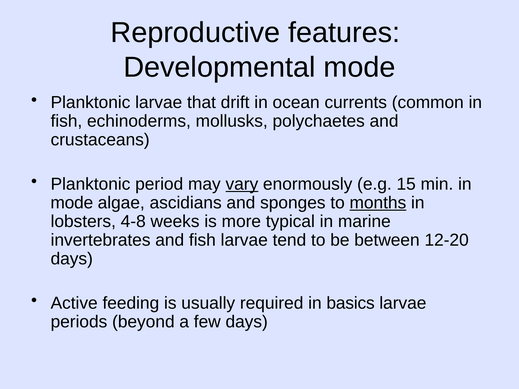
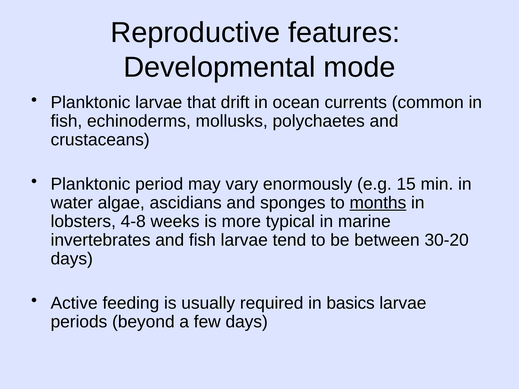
vary underline: present -> none
mode at (72, 203): mode -> water
12-20: 12-20 -> 30-20
